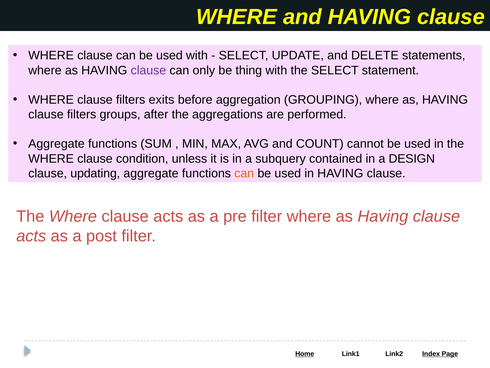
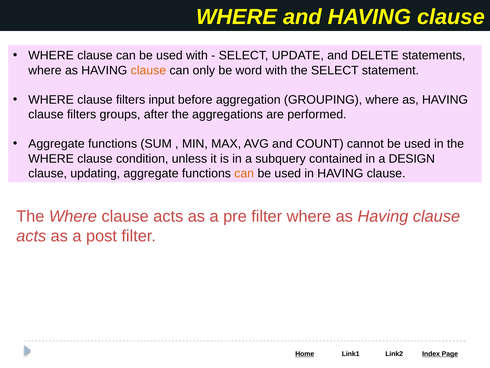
clause at (148, 70) colour: purple -> orange
thing: thing -> word
exits: exits -> input
